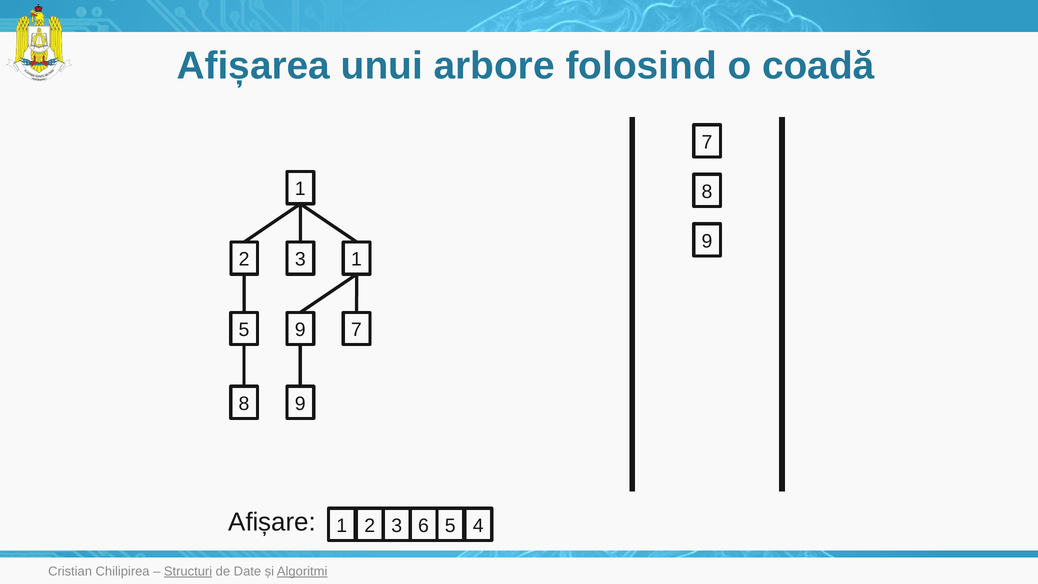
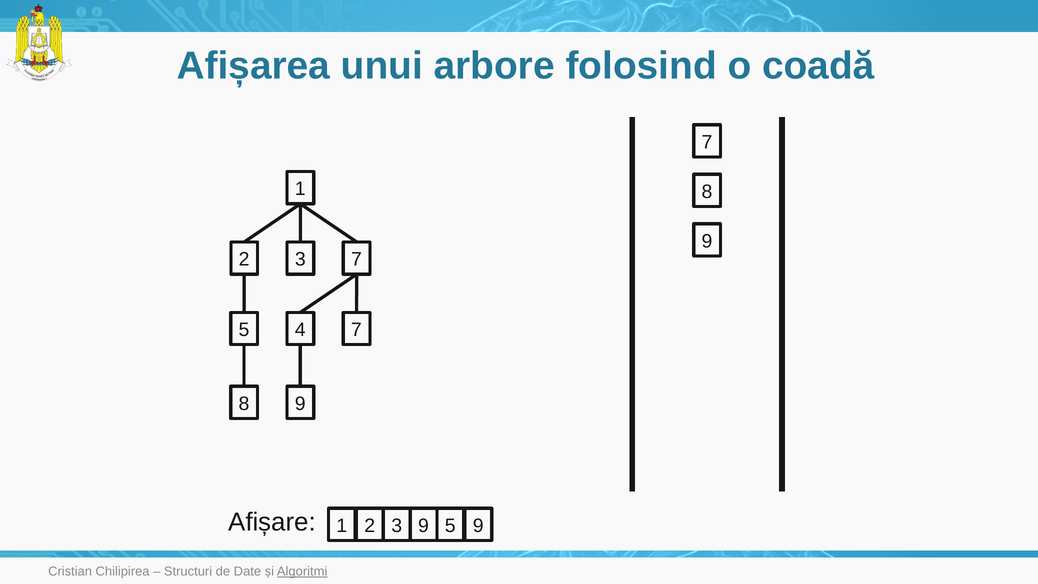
3 1: 1 -> 7
5 9: 9 -> 4
5 4: 4 -> 9
3 6: 6 -> 9
Structuri underline: present -> none
